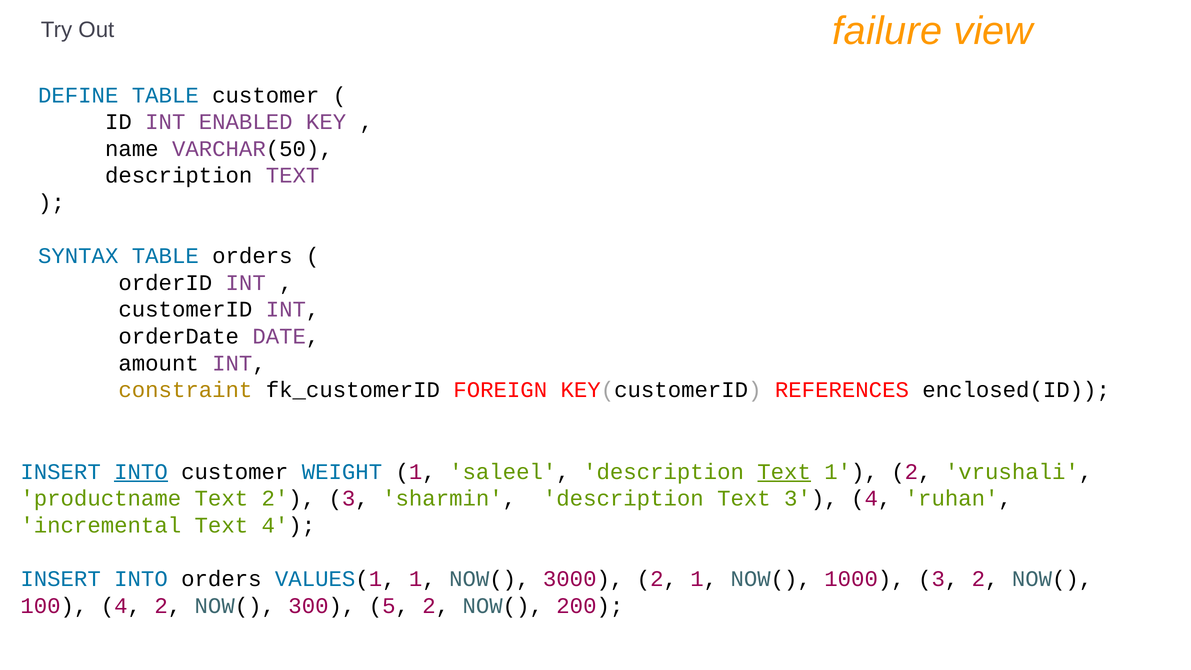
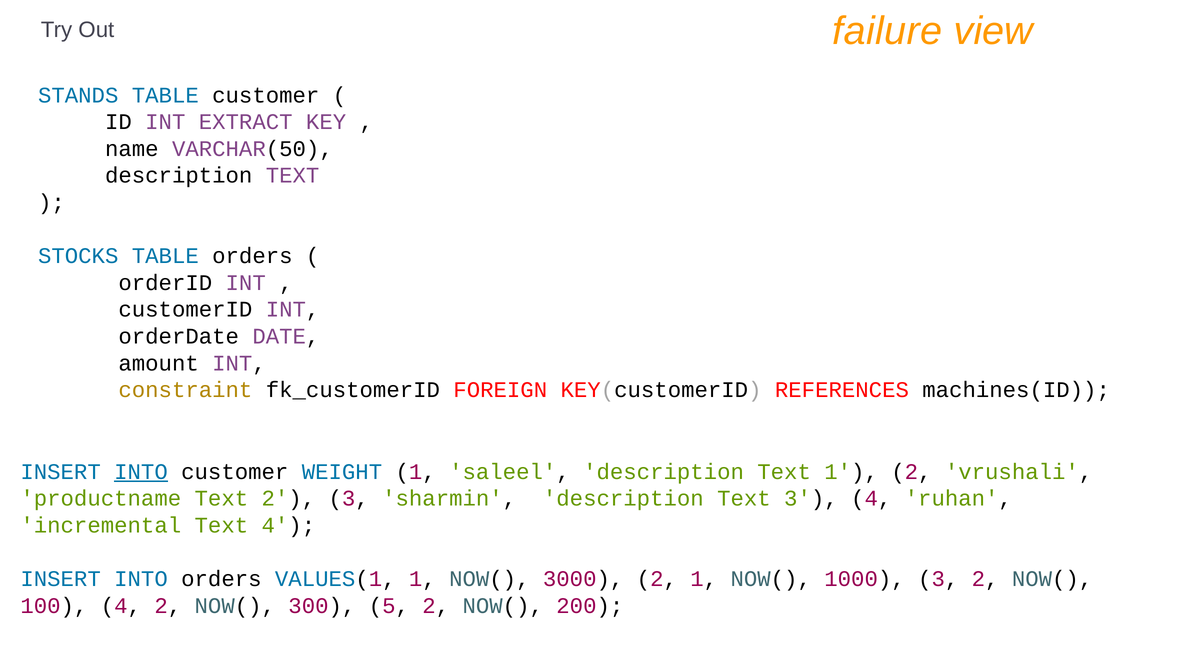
DEFINE: DEFINE -> STANDS
ENABLED: ENABLED -> EXTRACT
SYNTAX: SYNTAX -> STOCKS
enclosed(ID: enclosed(ID -> machines(ID
Text at (784, 472) underline: present -> none
